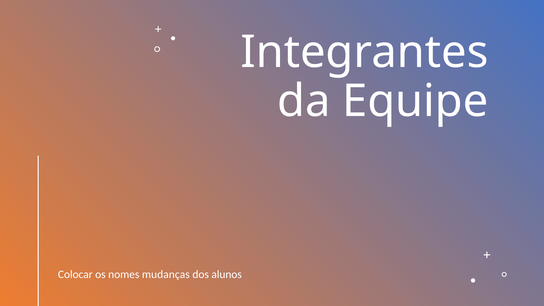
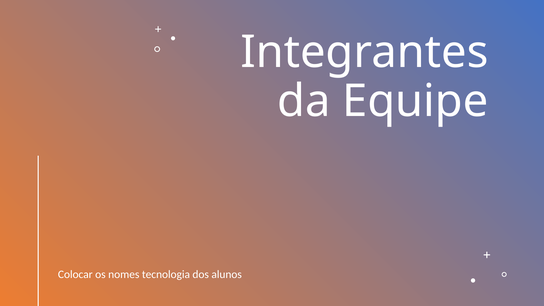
mudanças: mudanças -> tecnologia
